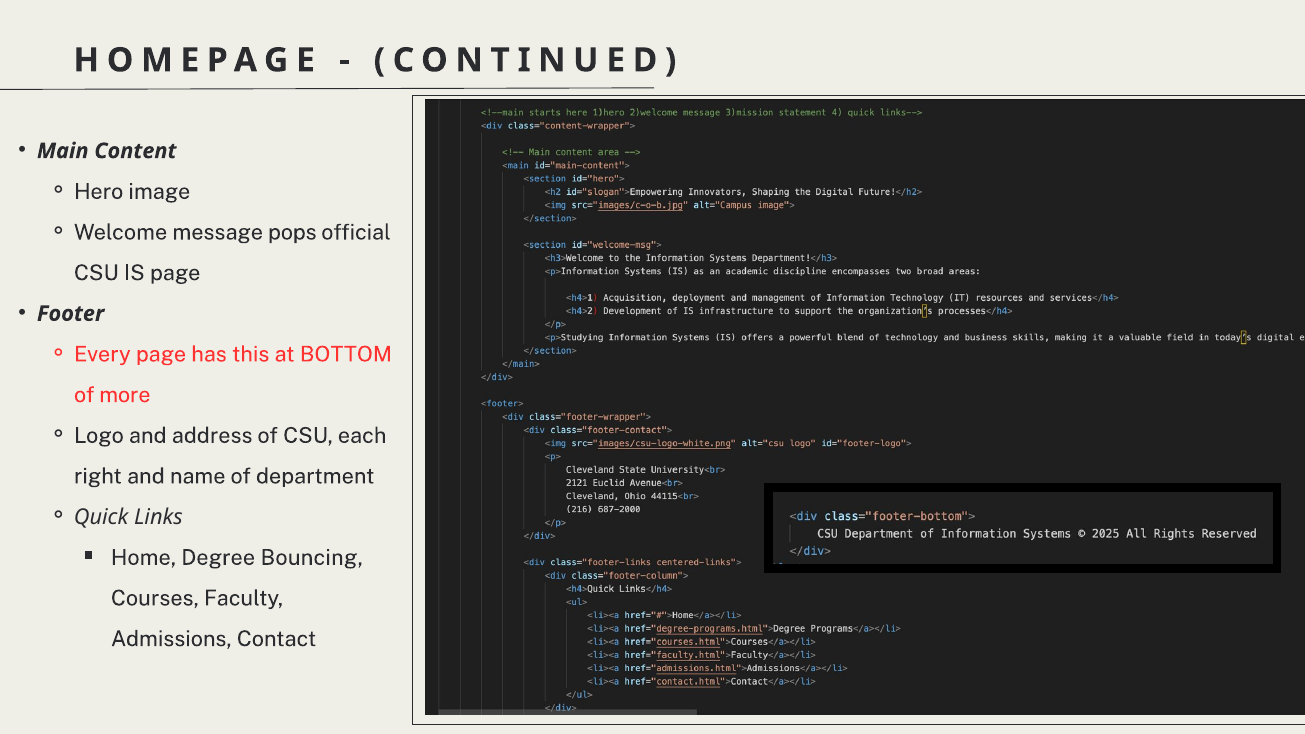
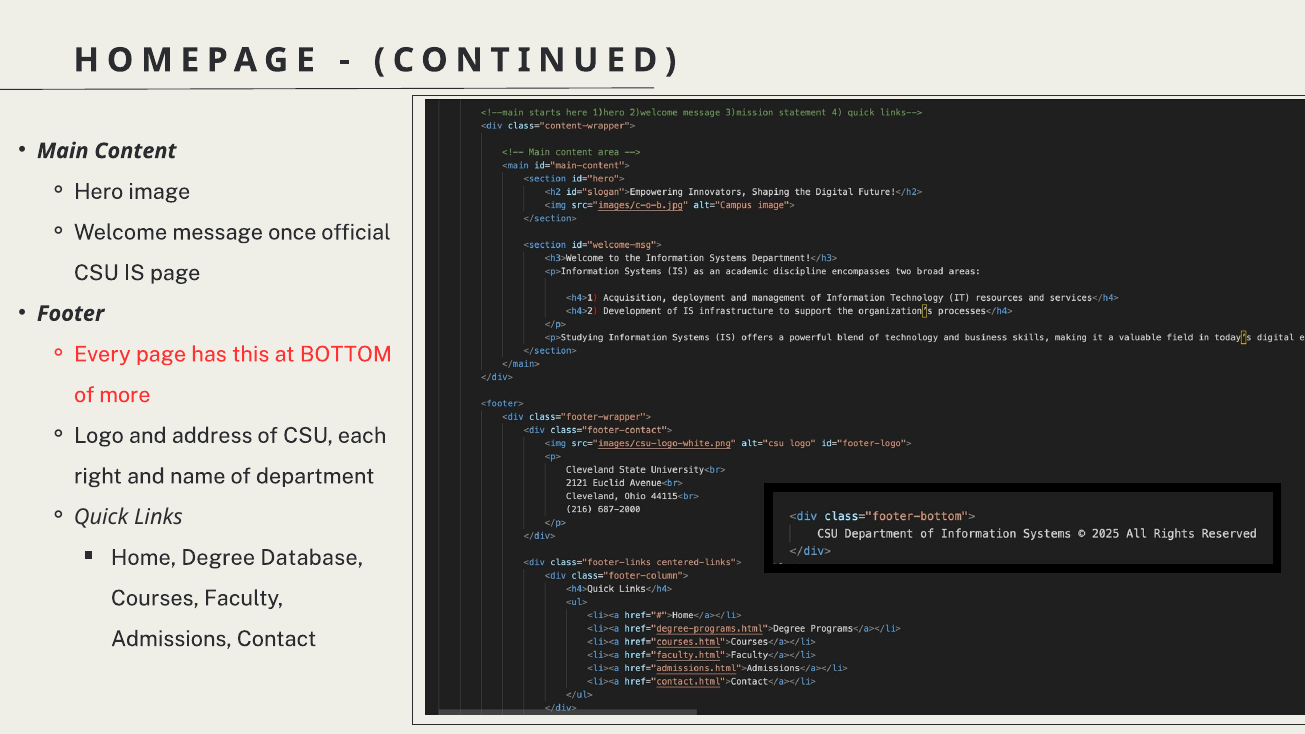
pops: pops -> once
Bouncing: Bouncing -> Database
